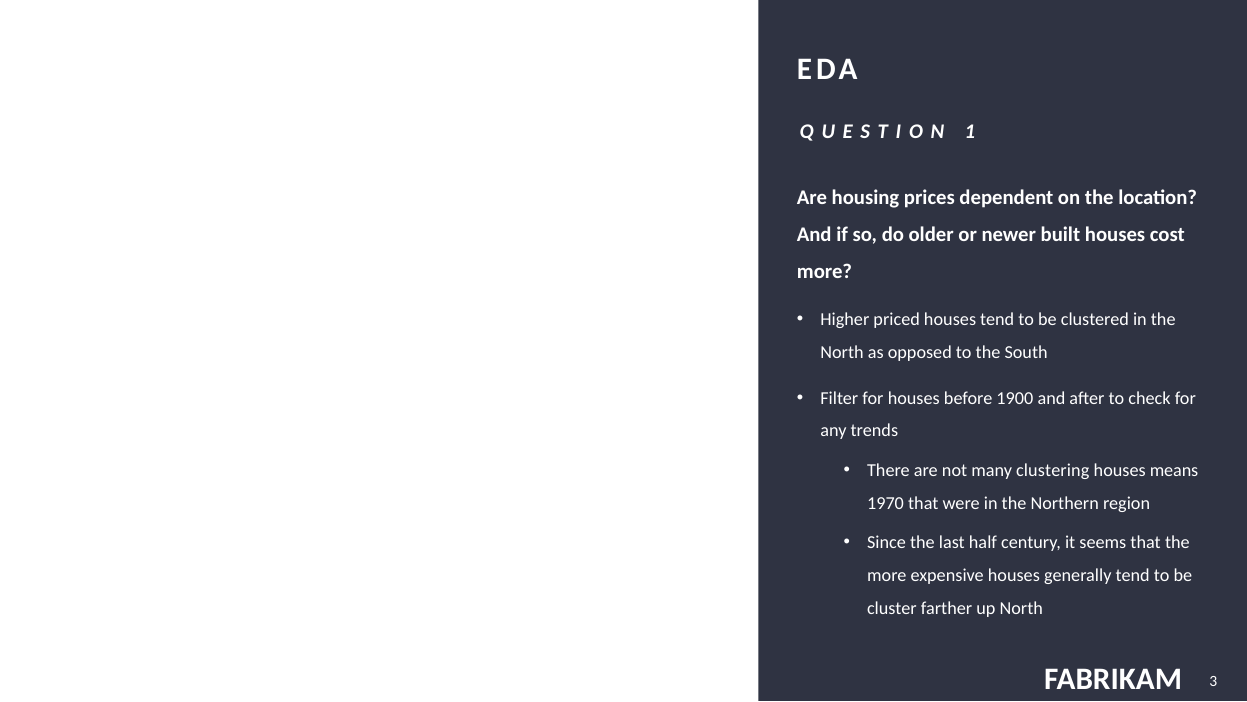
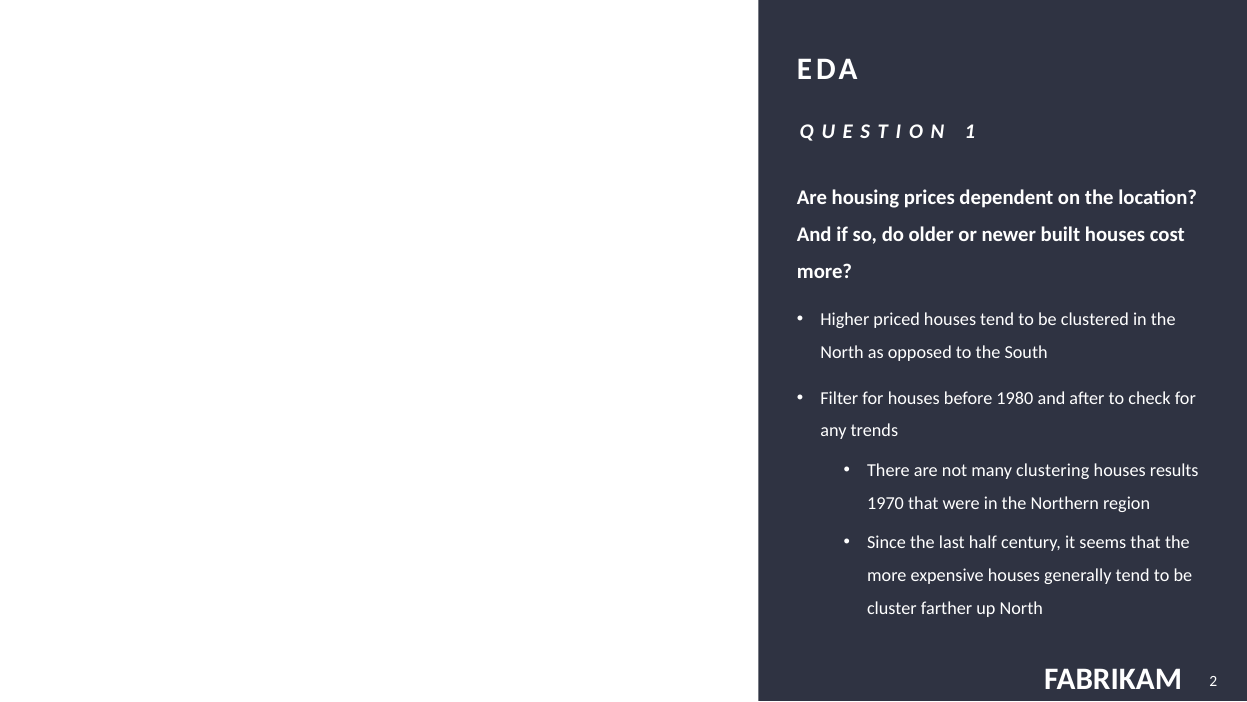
1900: 1900 -> 1980
means: means -> results
3: 3 -> 2
